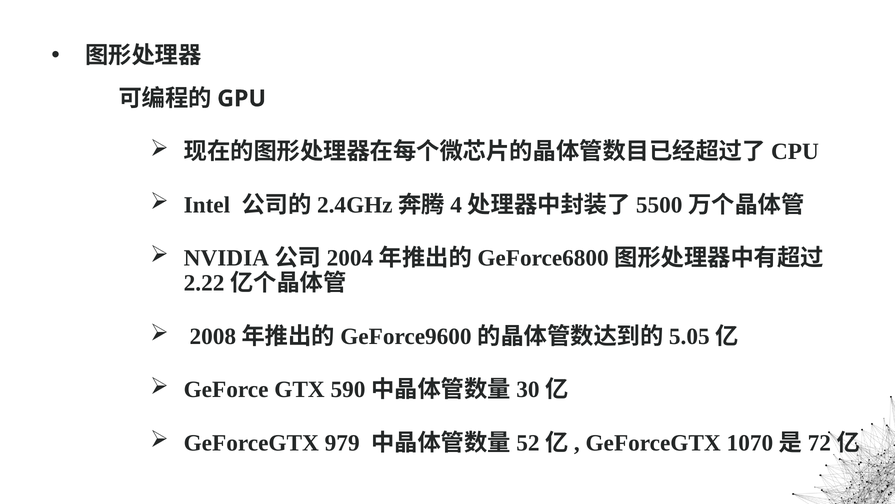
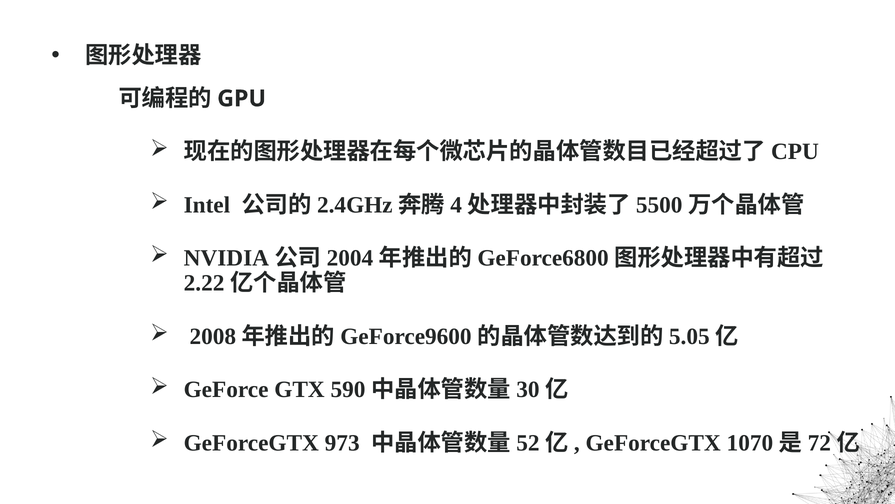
979: 979 -> 973
